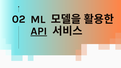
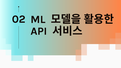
API underline: present -> none
